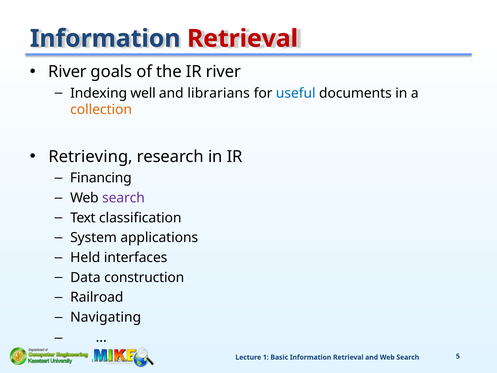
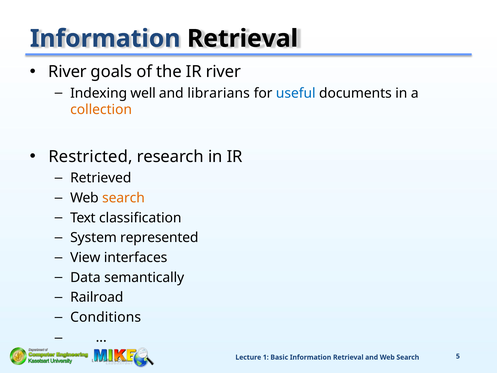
Retrieval at (243, 39) colour: red -> black
Retrieving: Retrieving -> Restricted
Financing: Financing -> Retrieved
search at (123, 198) colour: purple -> orange
applications: applications -> represented
Held: Held -> View
construction: construction -> semantically
Navigating: Navigating -> Conditions
